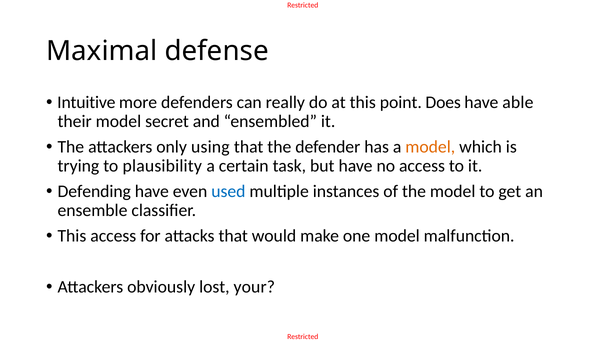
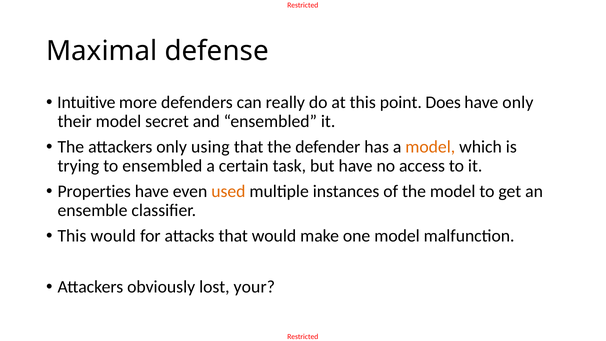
have able: able -> only
to plausibility: plausibility -> ensembled
Defending: Defending -> Properties
used colour: blue -> orange
This access: access -> would
